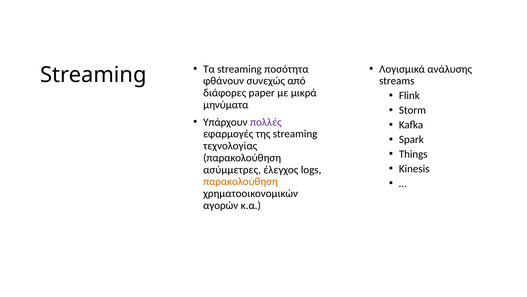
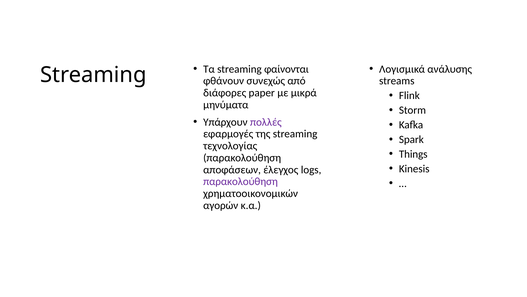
ποσότητα: ποσότητα -> φαίνονται
ασύμμετρες: ασύμμετρες -> αποφάσεων
παρακολούθηση at (241, 181) colour: orange -> purple
